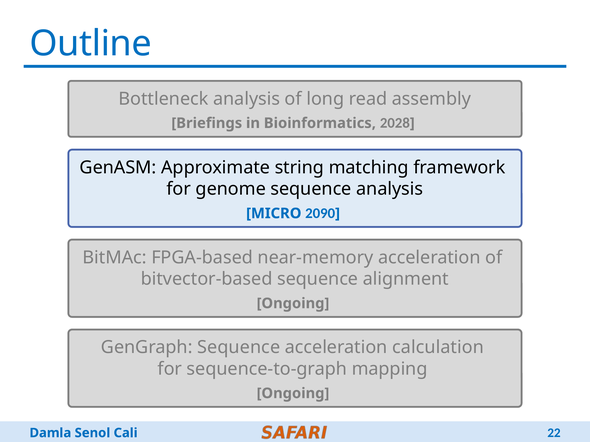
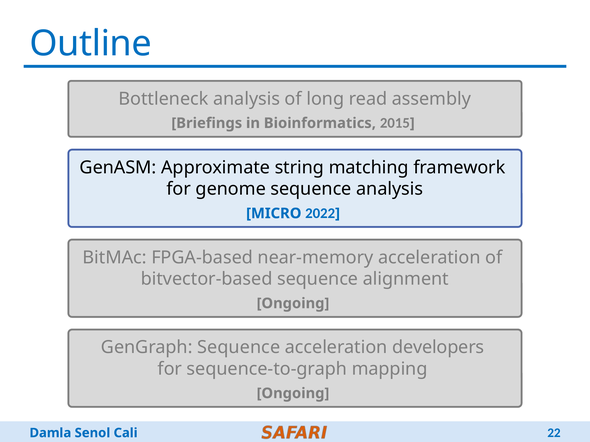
2028: 2028 -> 2015
2090: 2090 -> 2022
calculation: calculation -> developers
